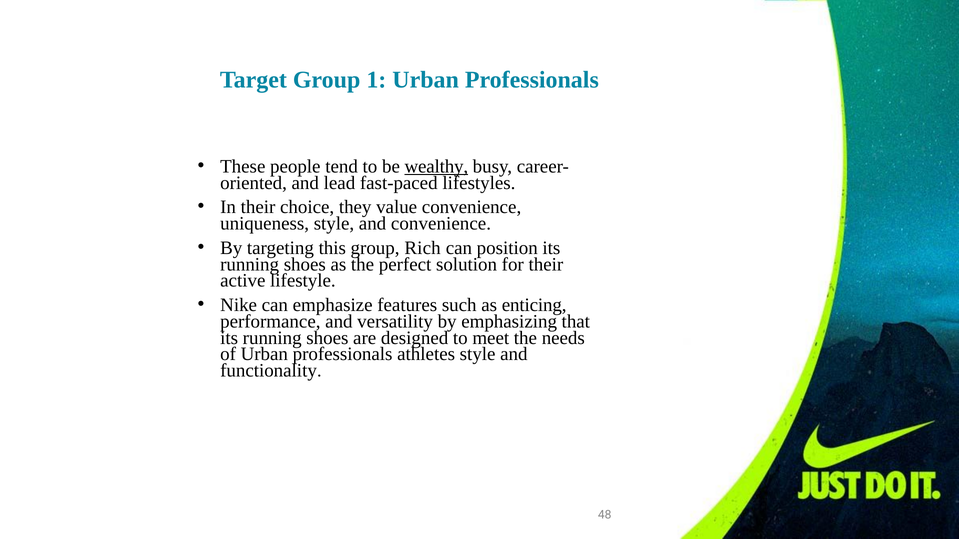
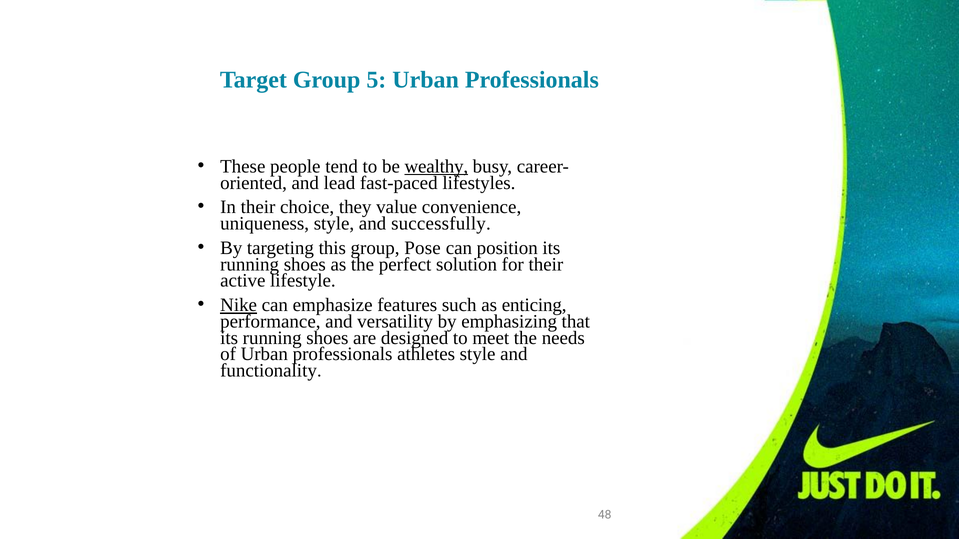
1: 1 -> 5
and convenience: convenience -> successfully
Rich: Rich -> Pose
Nike underline: none -> present
